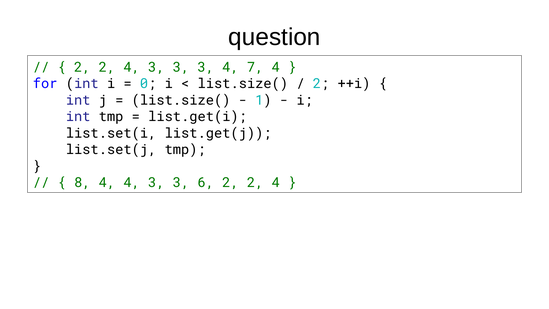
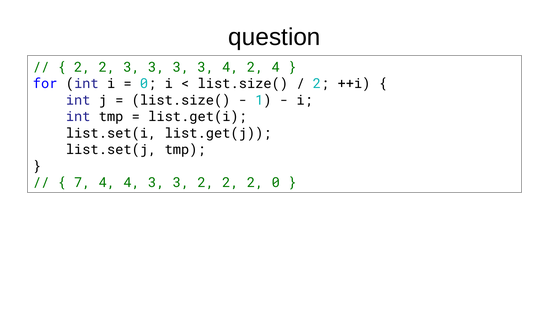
4 at (132, 67): 4 -> 3
4 7: 7 -> 2
8: 8 -> 7
3 6: 6 -> 2
4 at (276, 183): 4 -> 0
